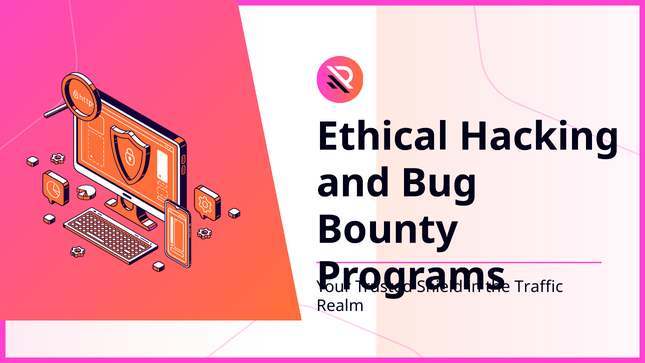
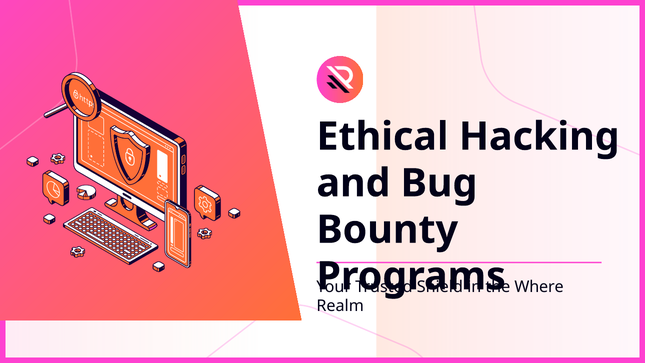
Traffic: Traffic -> Where
